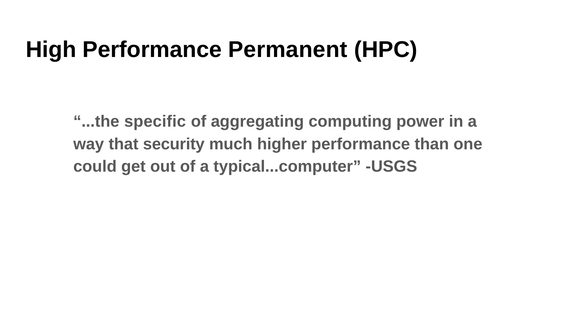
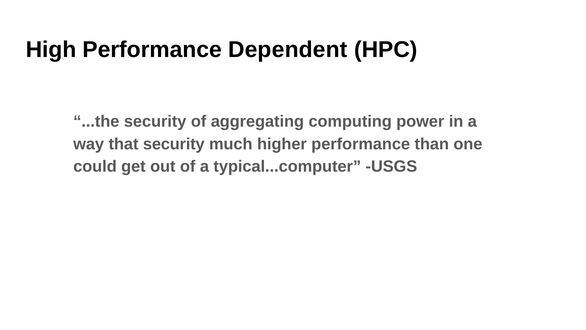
Permanent: Permanent -> Dependent
...the specific: specific -> security
